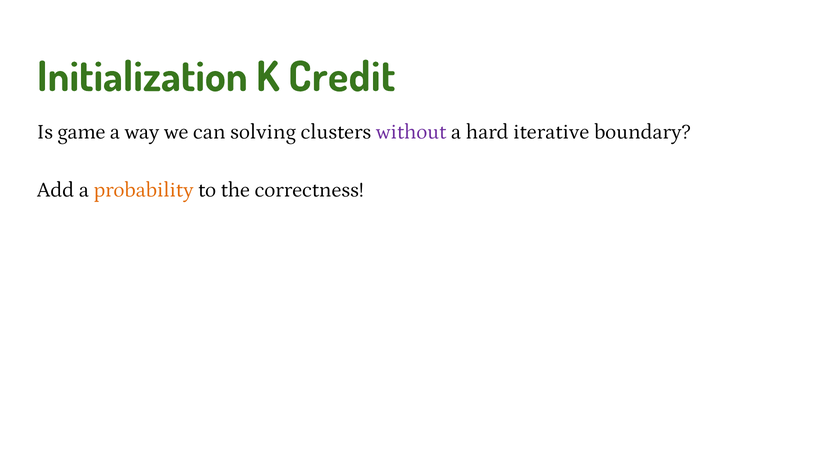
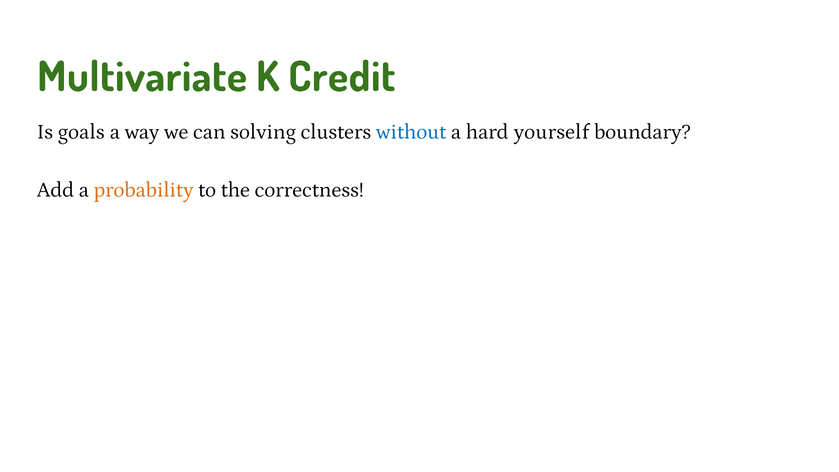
Initialization: Initialization -> Multivariate
game: game -> goals
without colour: purple -> blue
iterative: iterative -> yourself
